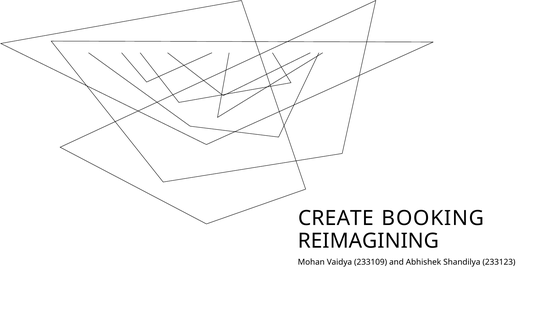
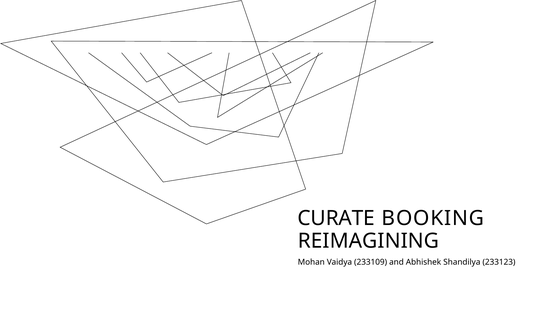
CREATE: CREATE -> CURATE
